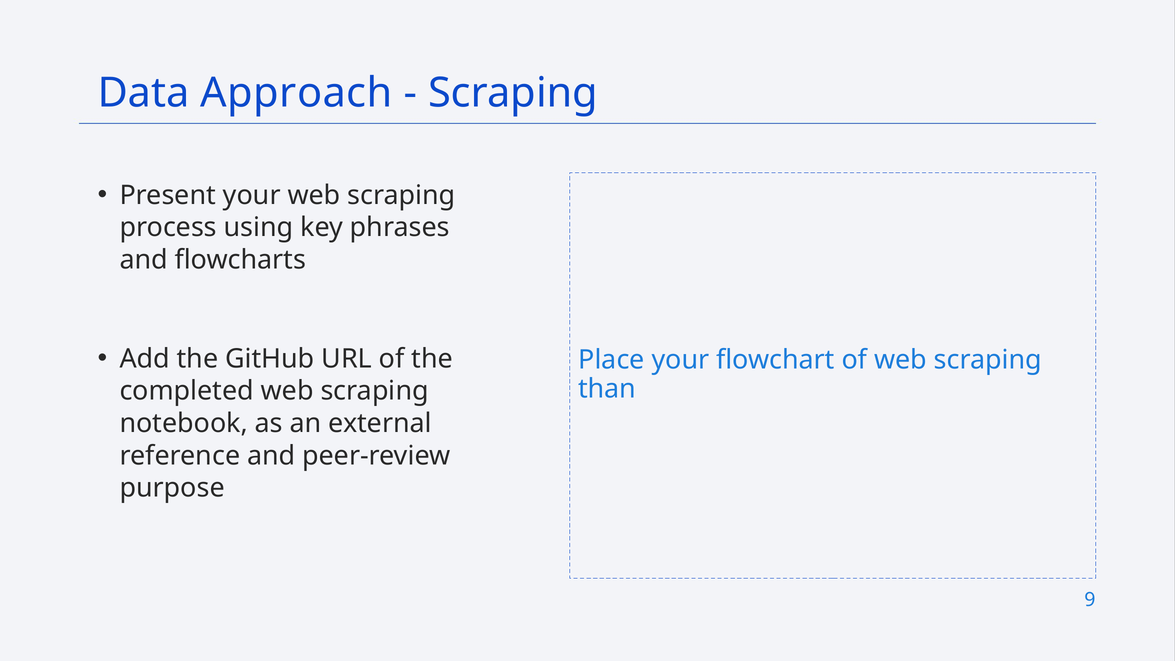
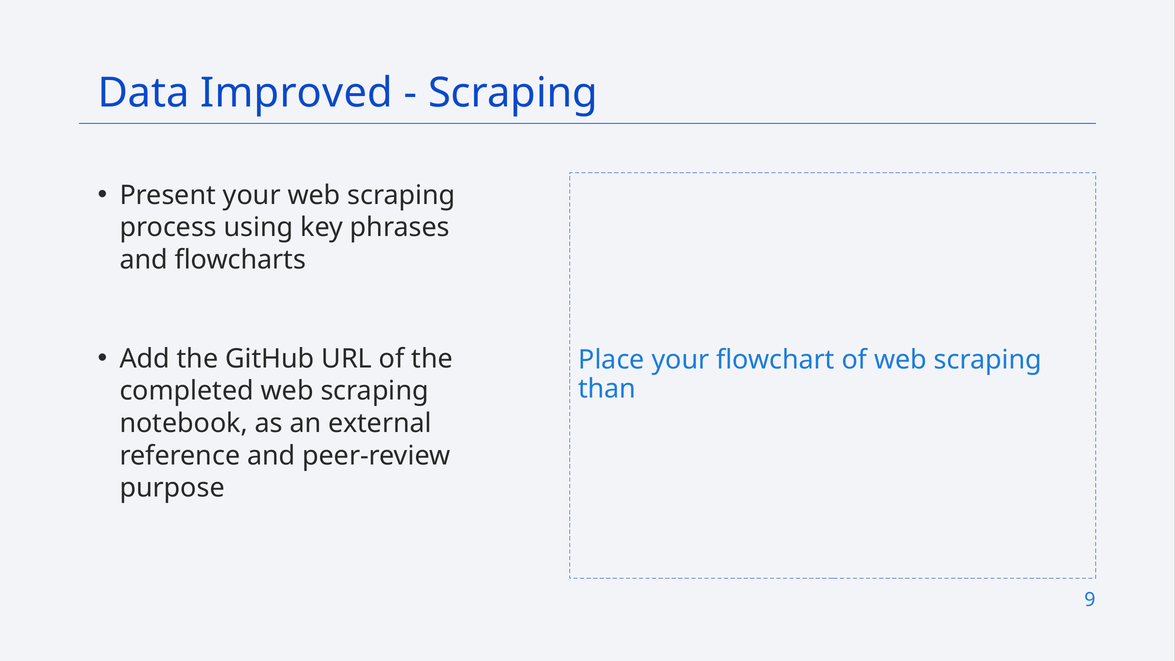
Approach: Approach -> Improved
